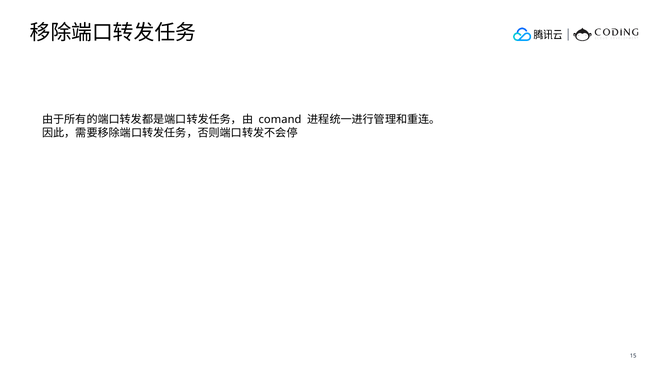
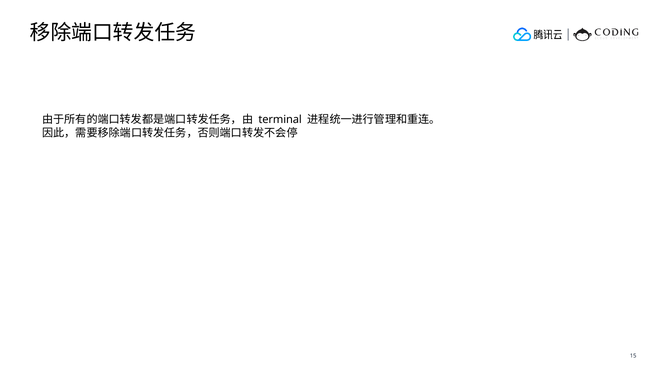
comand: comand -> terminal
